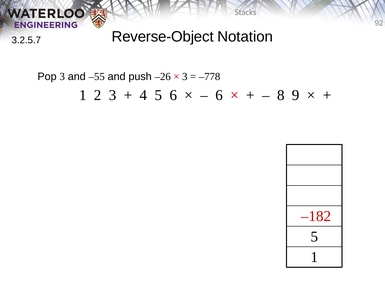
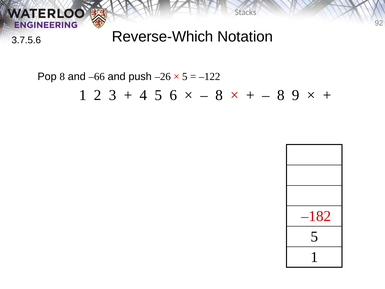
Reverse-Object: Reverse-Object -> Reverse-Which
3.2.5.7: 3.2.5.7 -> 3.7.5.6
Pop 3: 3 -> 8
–55: –55 -> –66
3 at (185, 76): 3 -> 5
–778: –778 -> –122
6 at (219, 95): 6 -> 8
